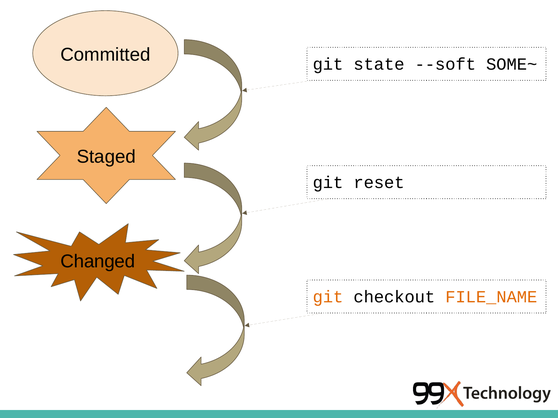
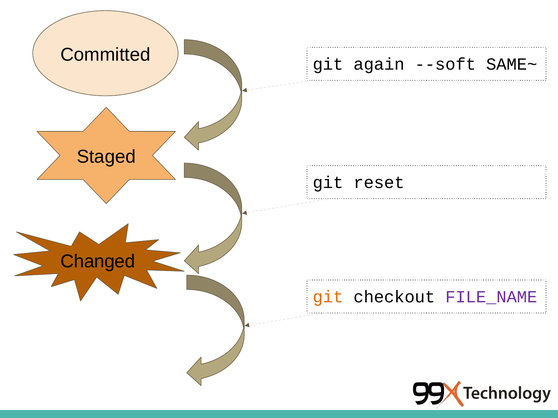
state: state -> again
SOME~: SOME~ -> SAME~
FILE_NAME colour: orange -> purple
